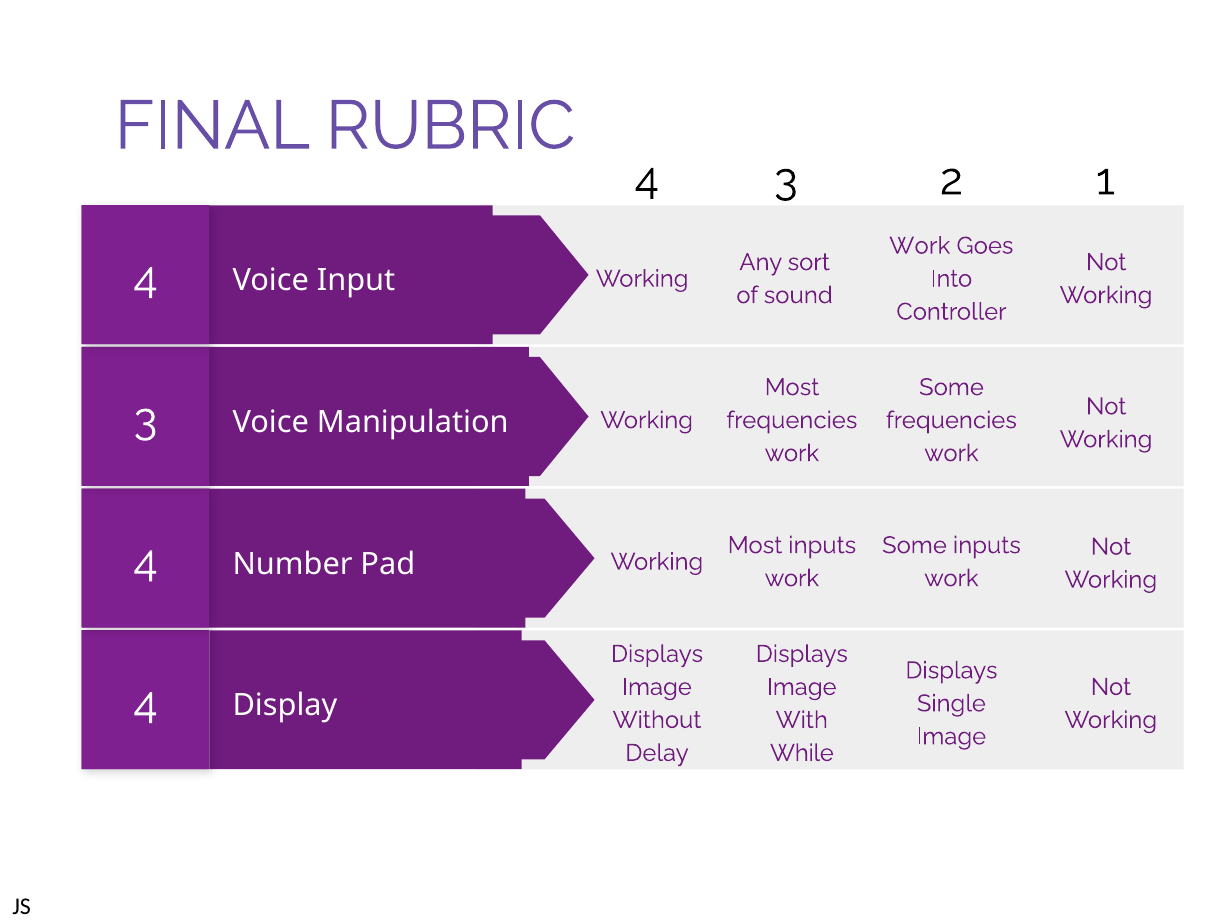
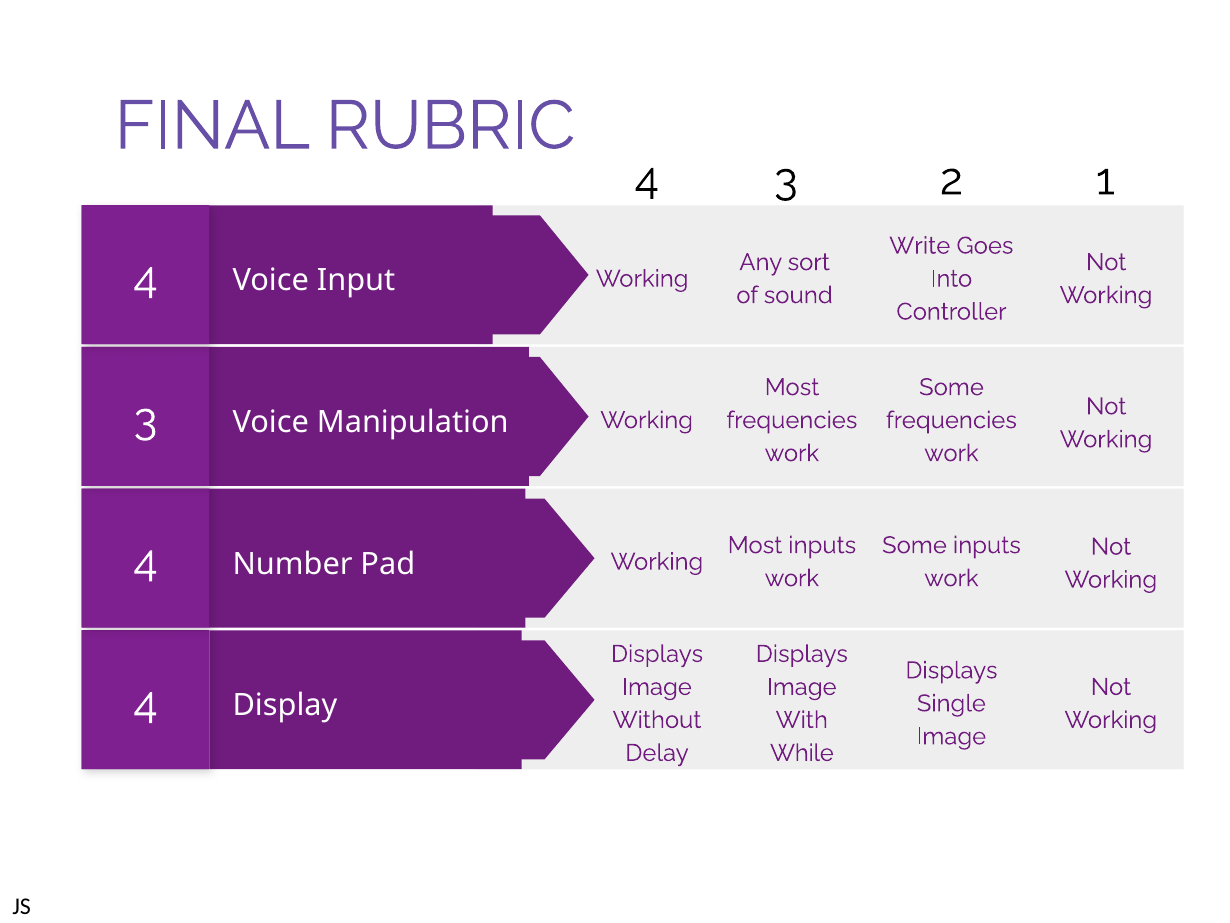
Work at (920, 246): Work -> Write
